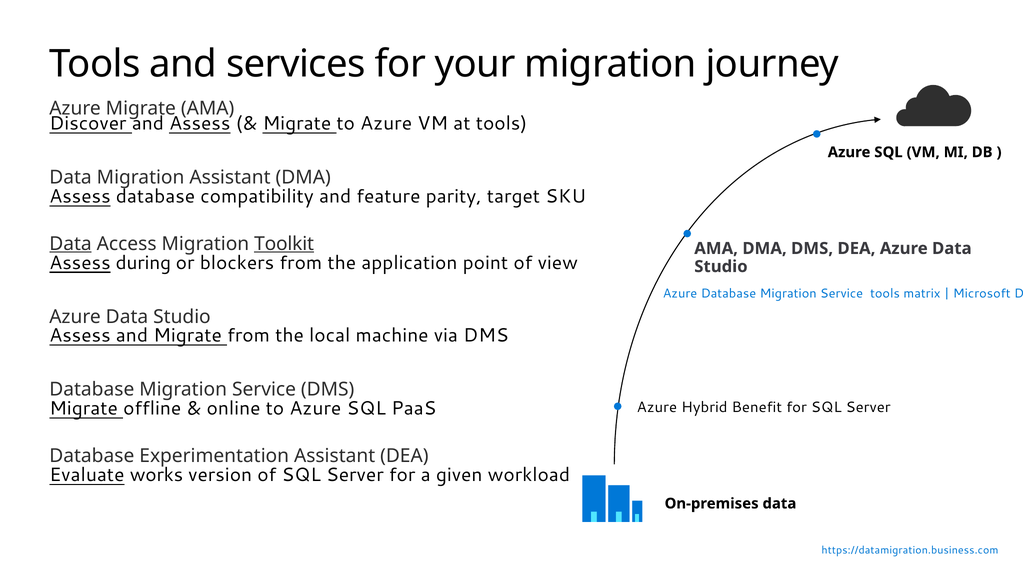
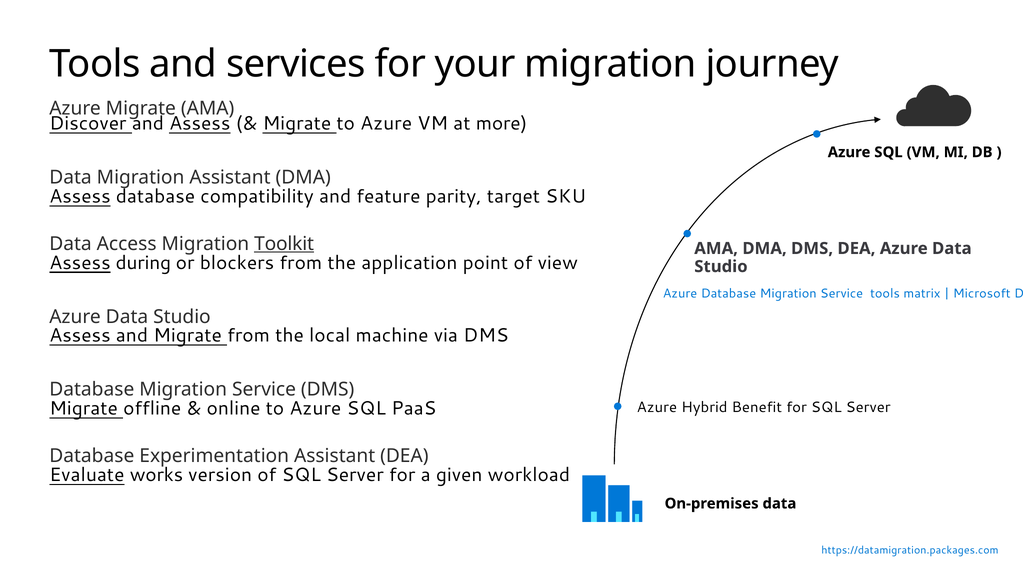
at tools: tools -> more
Data at (71, 244) underline: present -> none
https://datamigration.business.com: https://datamigration.business.com -> https://datamigration.packages.com
